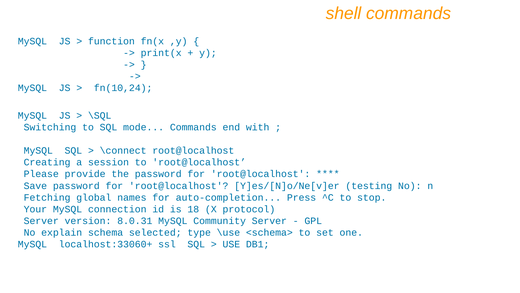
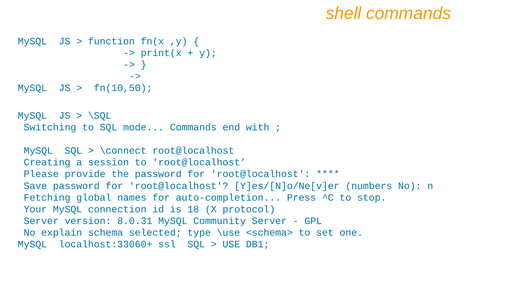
fn(10,24: fn(10,24 -> fn(10,50
testing: testing -> numbers
